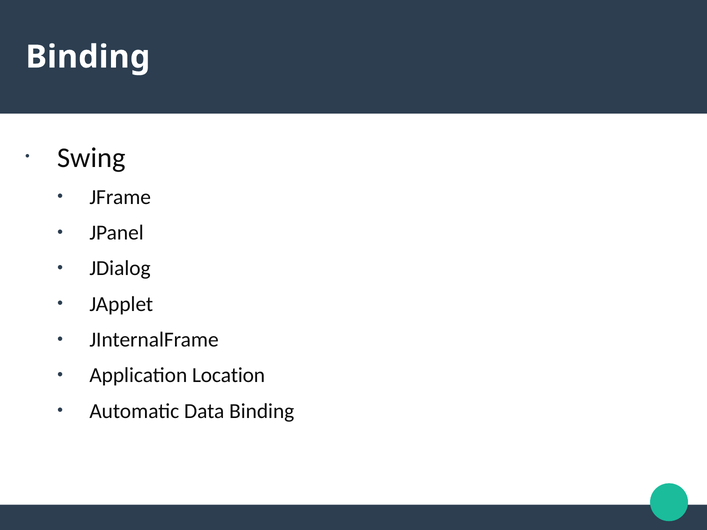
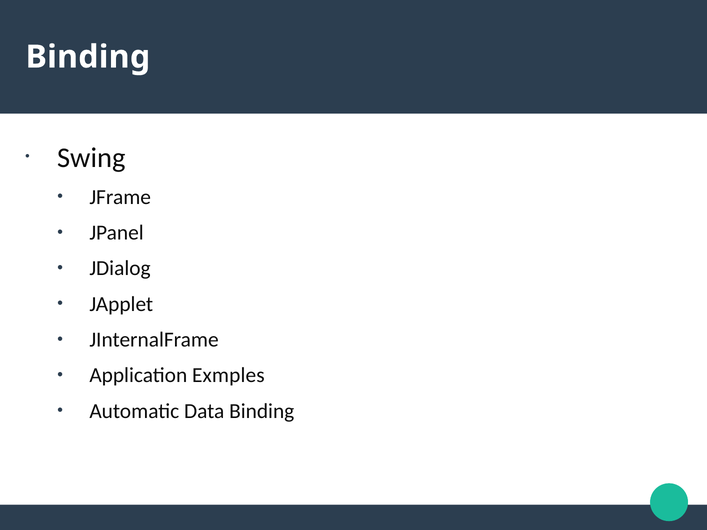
Location: Location -> Exmples
